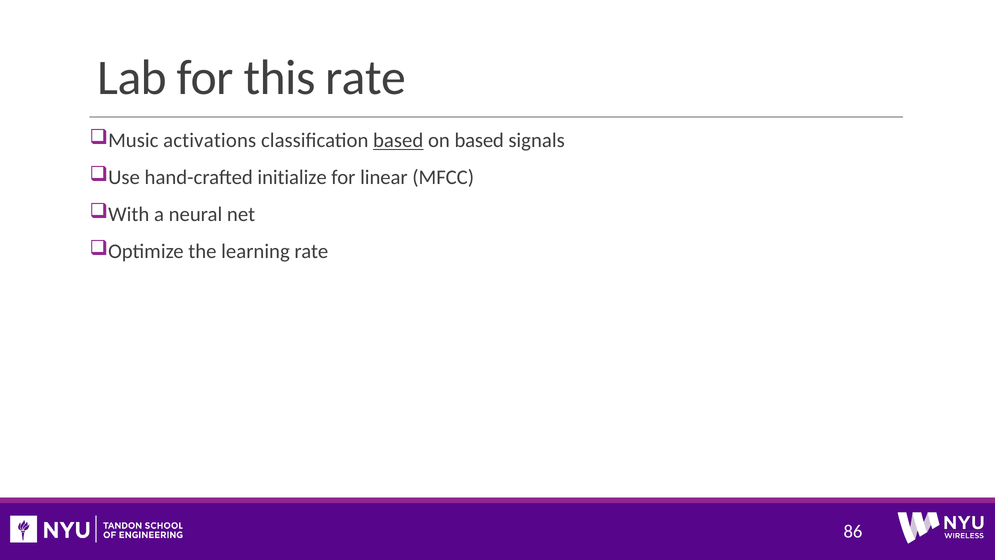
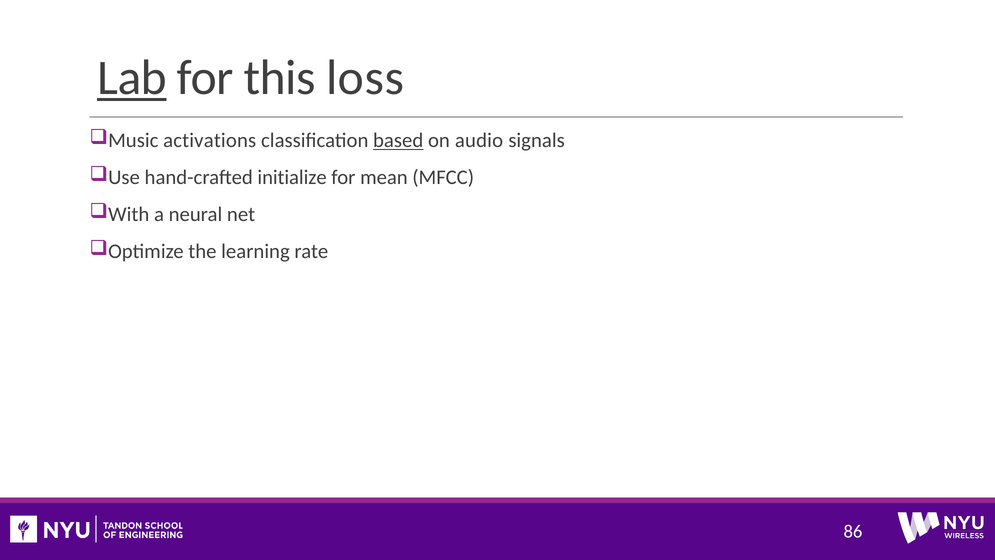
Lab underline: none -> present
this rate: rate -> loss
on based: based -> audio
linear: linear -> mean
